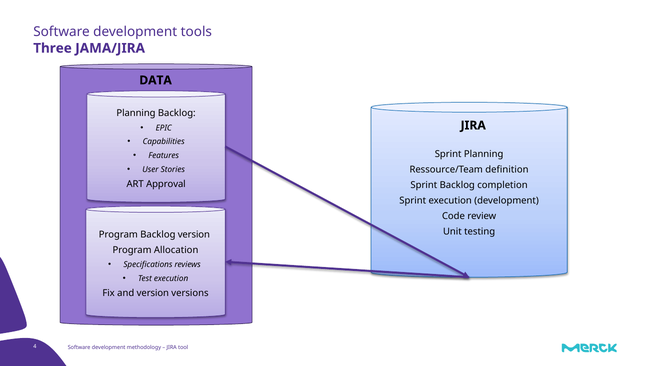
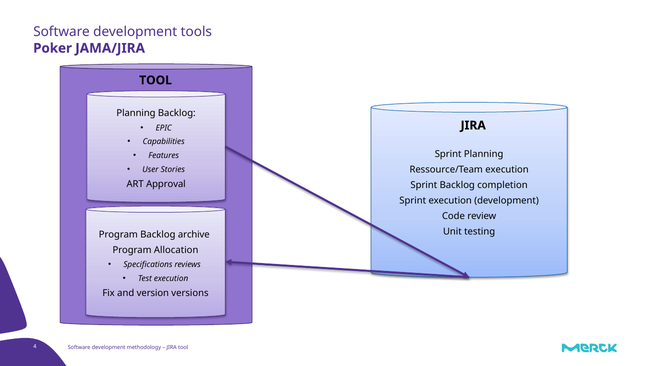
Three: Three -> Poker
DATA at (156, 80): DATA -> TOOL
definition at (507, 170): definition -> execution
Backlog version: version -> archive
